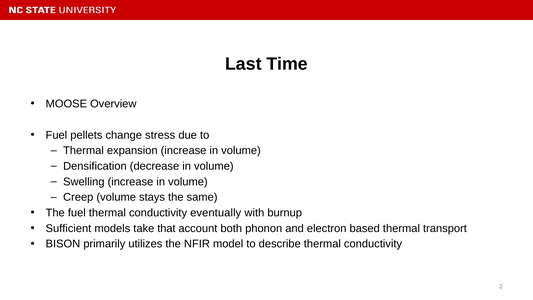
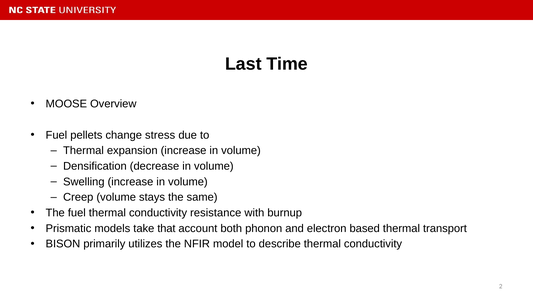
eventually: eventually -> resistance
Sufficient: Sufficient -> Prismatic
